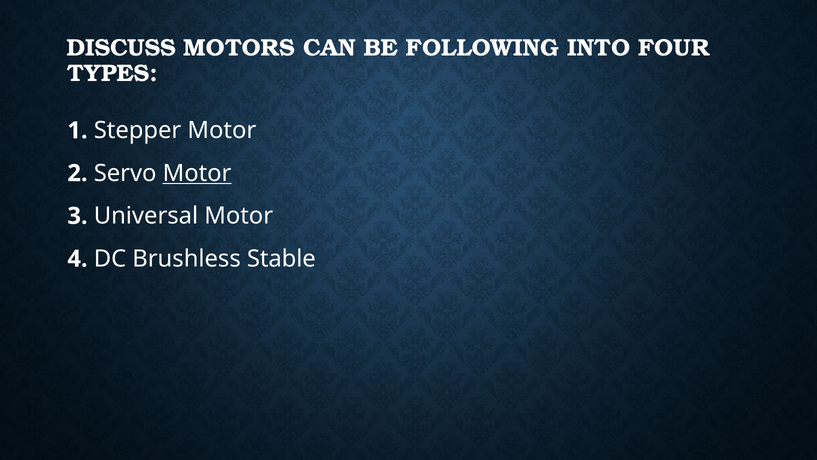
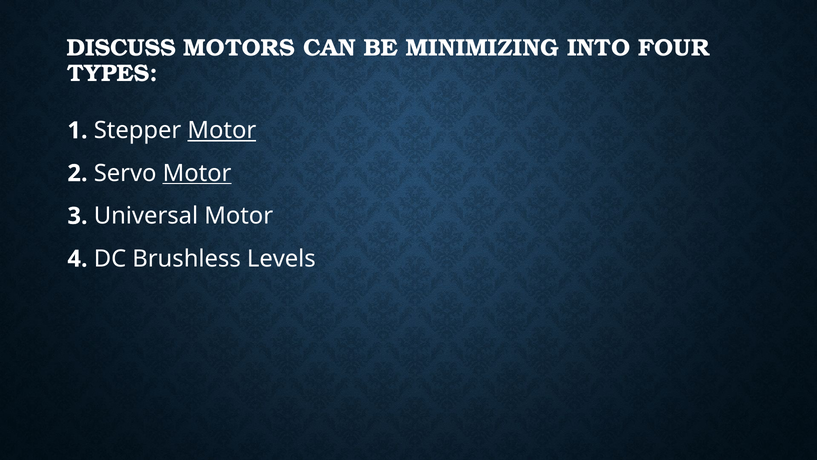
FOLLOWING: FOLLOWING -> MINIMIZING
Motor at (222, 130) underline: none -> present
Stable: Stable -> Levels
